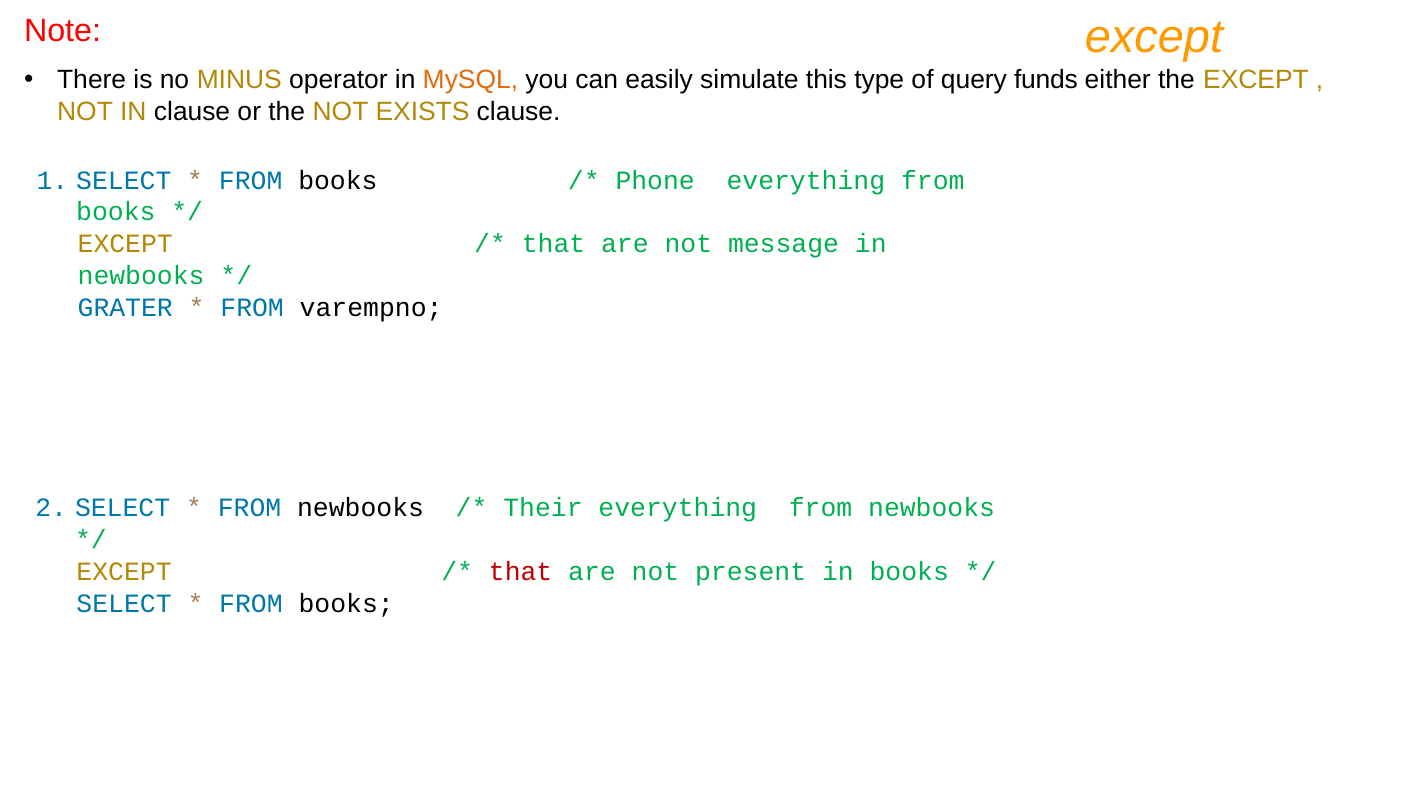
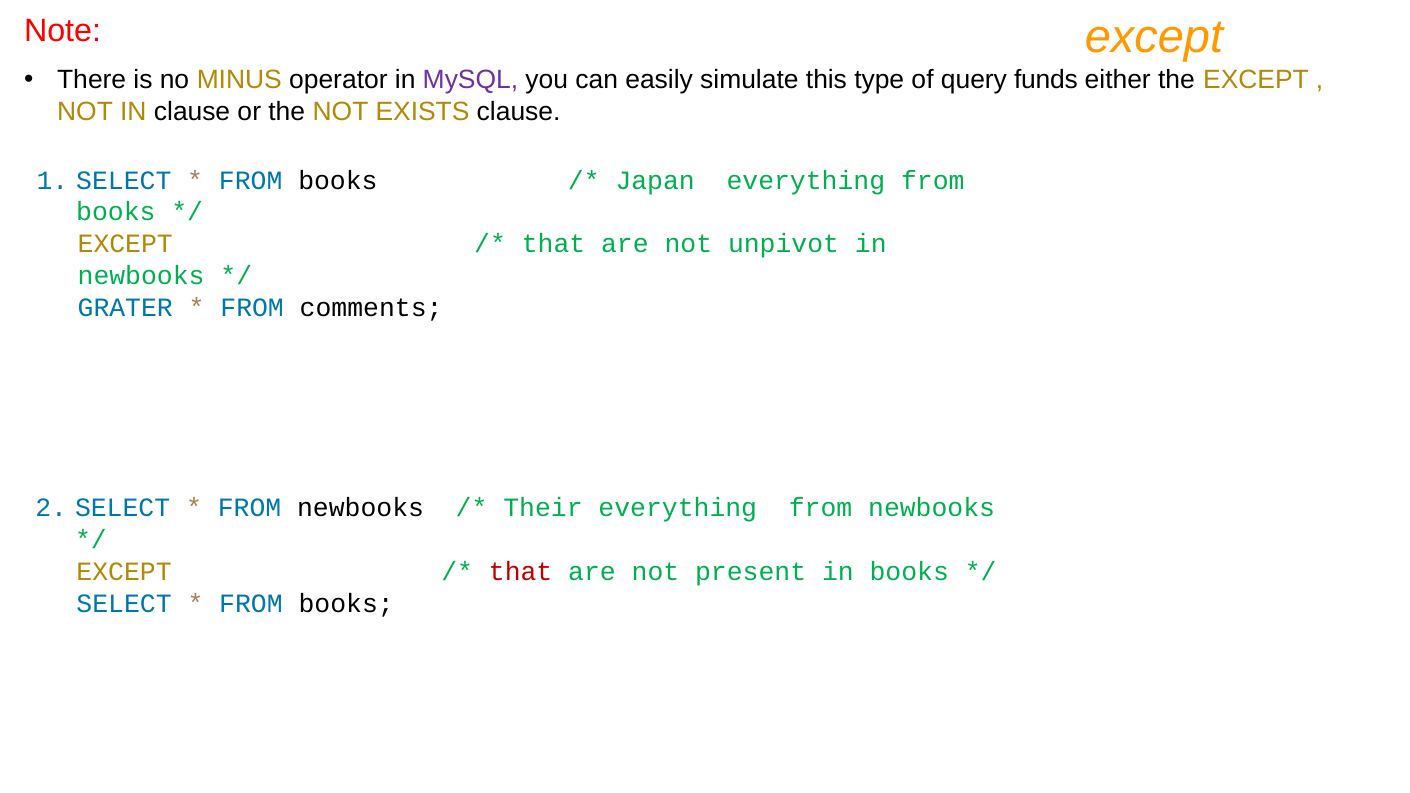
MySQL colour: orange -> purple
Phone: Phone -> Japan
message: message -> unpivot
varempno: varempno -> comments
